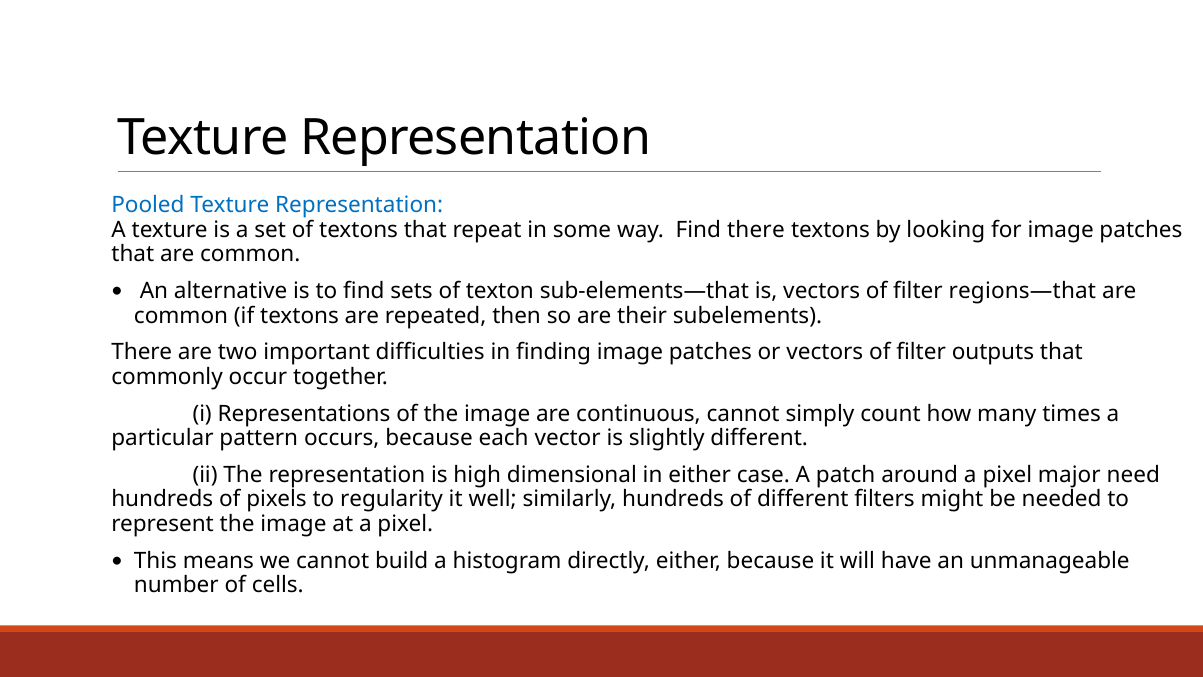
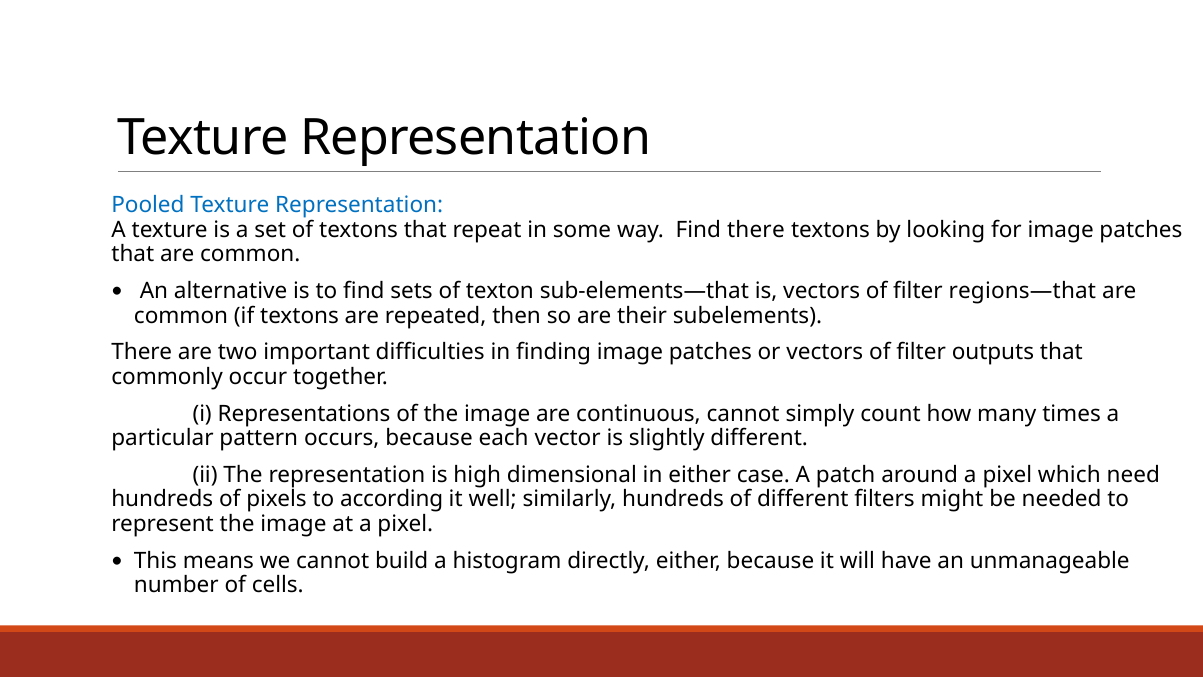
major: major -> which
regularity: regularity -> according
